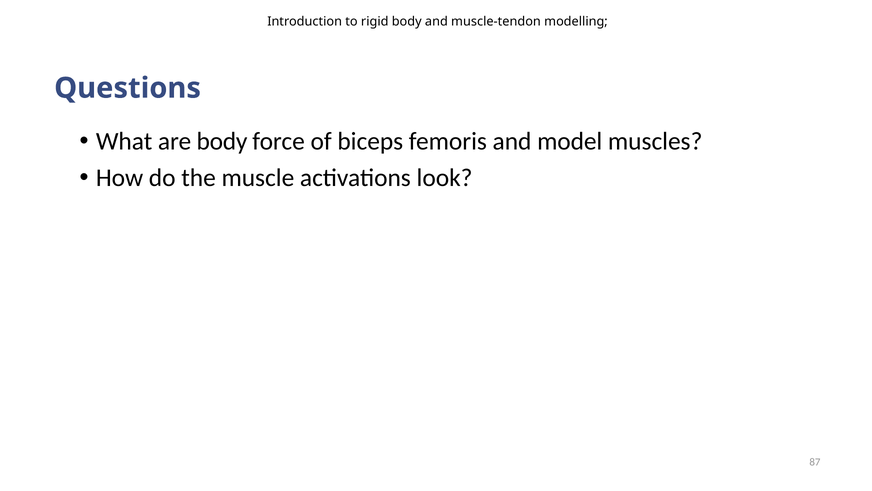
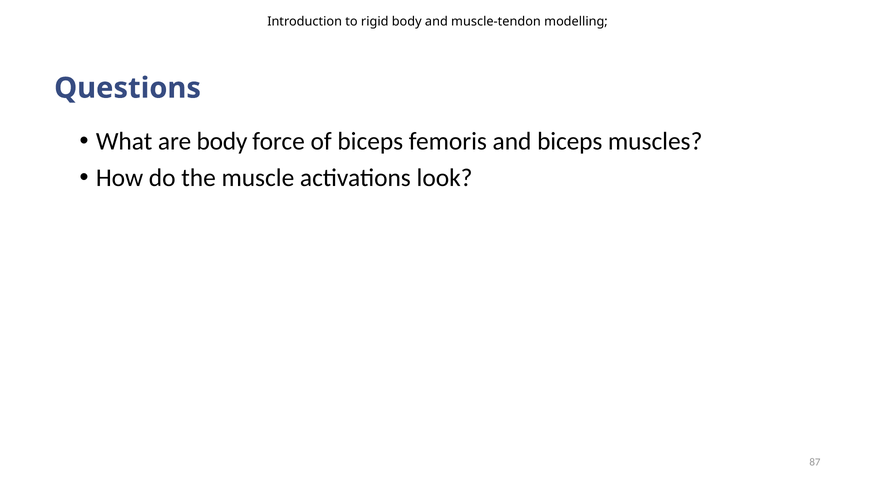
and model: model -> biceps
